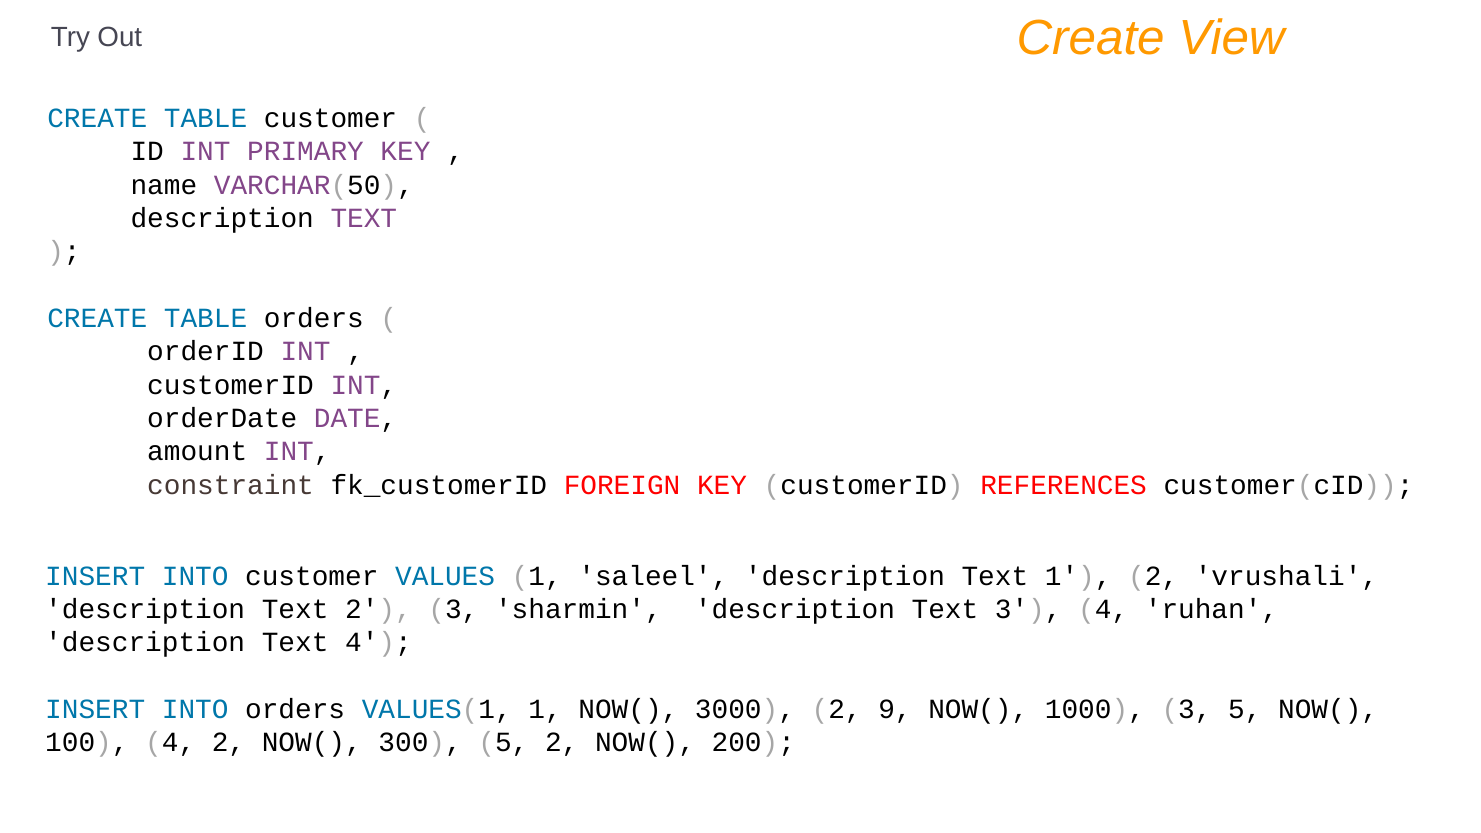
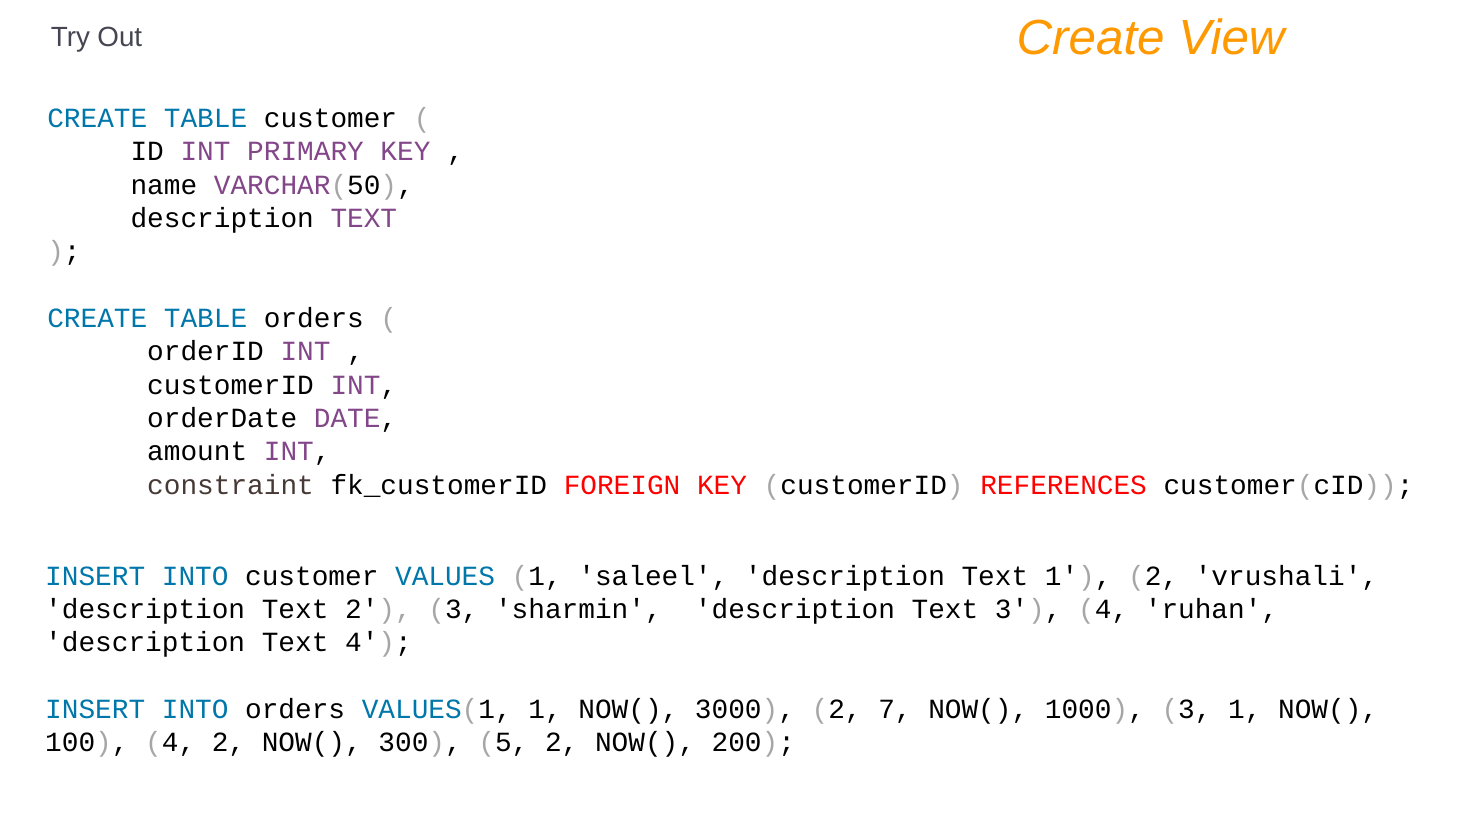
9: 9 -> 7
3 5: 5 -> 1
